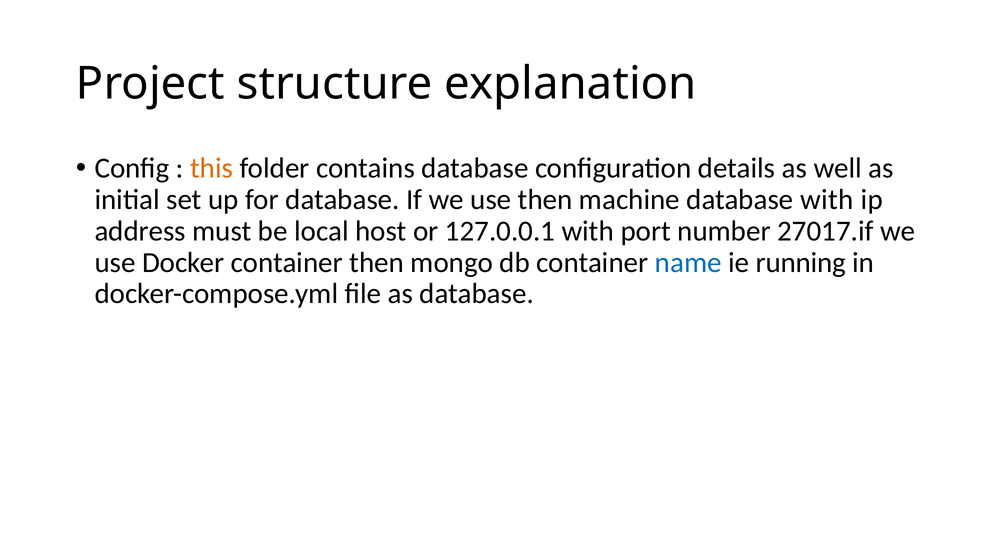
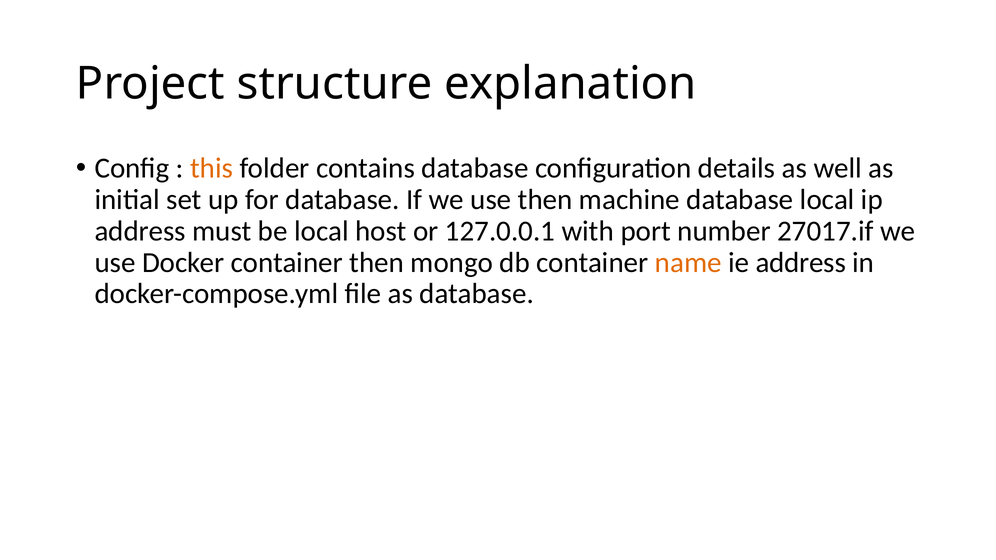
database with: with -> local
name colour: blue -> orange
ie running: running -> address
